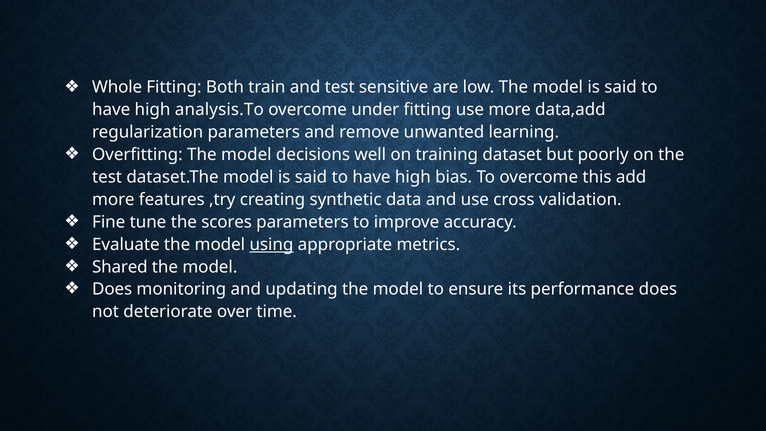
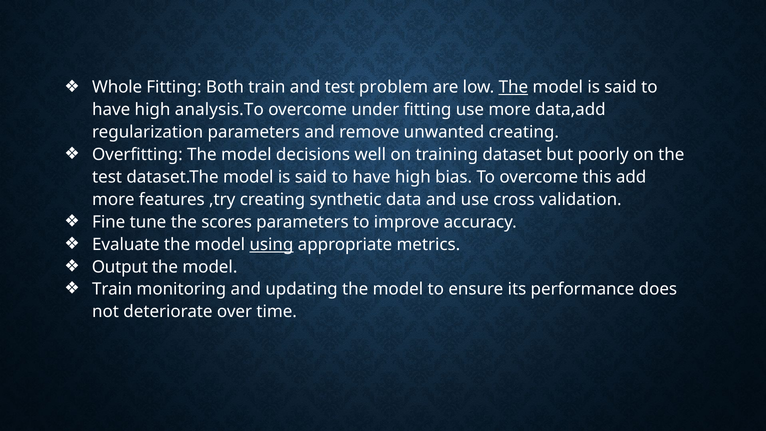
sensitive: sensitive -> problem
The at (513, 87) underline: none -> present
unwanted learning: learning -> creating
Shared: Shared -> Output
Does at (112, 289): Does -> Train
